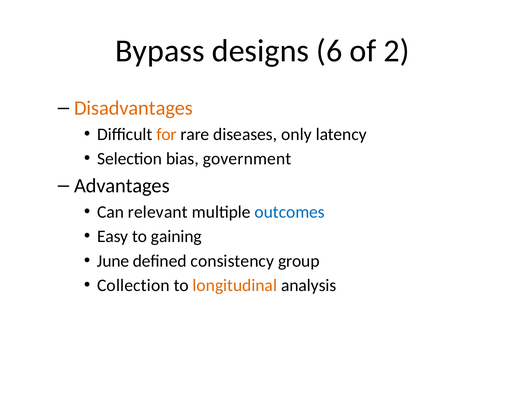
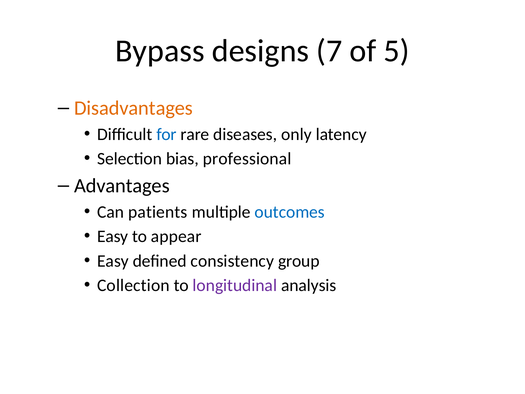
6: 6 -> 7
2: 2 -> 5
for colour: orange -> blue
government: government -> professional
relevant: relevant -> patients
gaining: gaining -> appear
June at (113, 261): June -> Easy
longitudinal colour: orange -> purple
